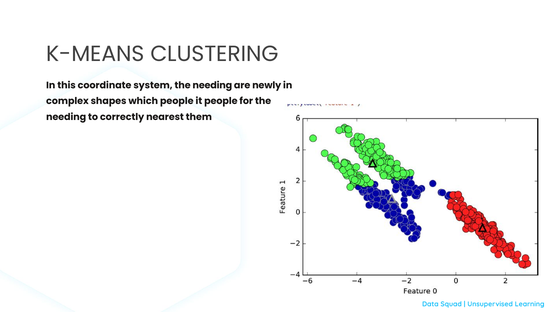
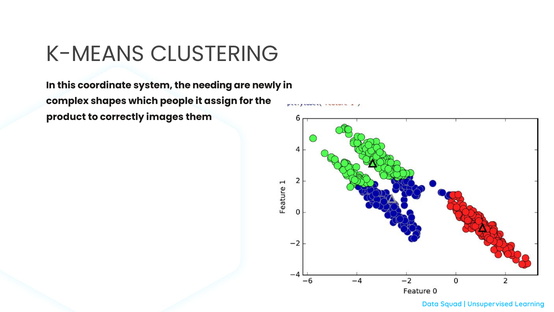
it people: people -> assign
needing at (66, 117): needing -> product
nearest: nearest -> images
